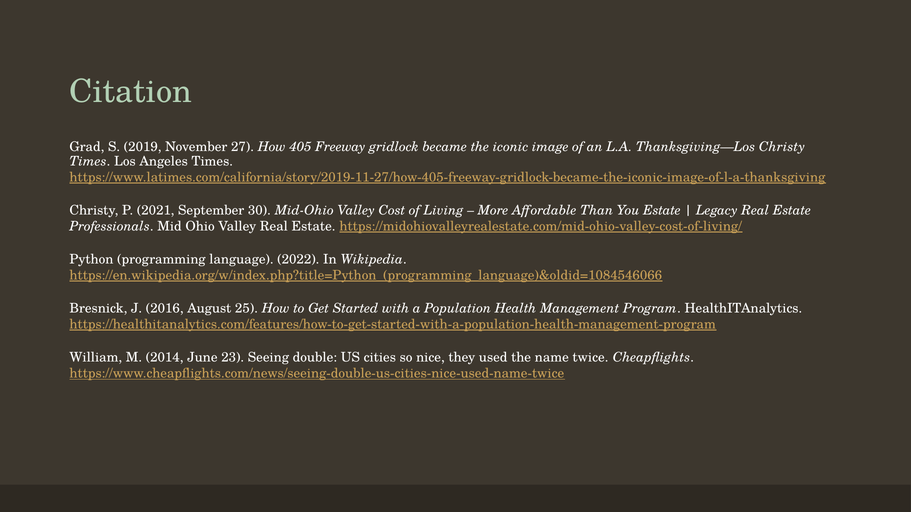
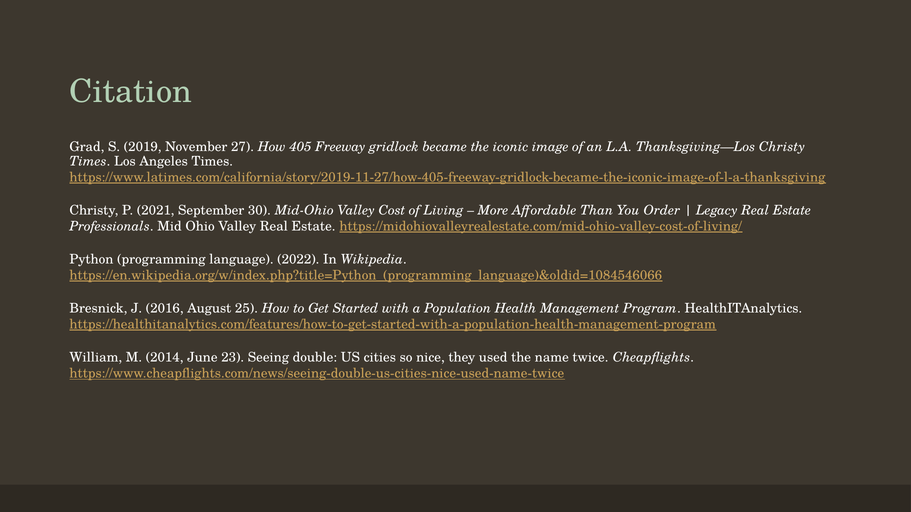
You Estate: Estate -> Order
